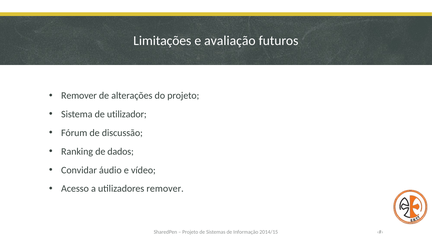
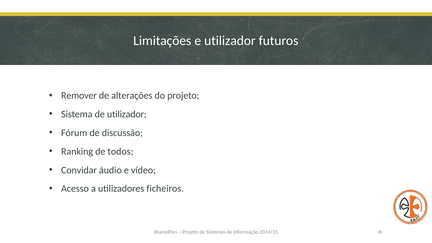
e avaliação: avaliação -> utilizador
dados: dados -> todos
utilizadores remover: remover -> ficheiros
